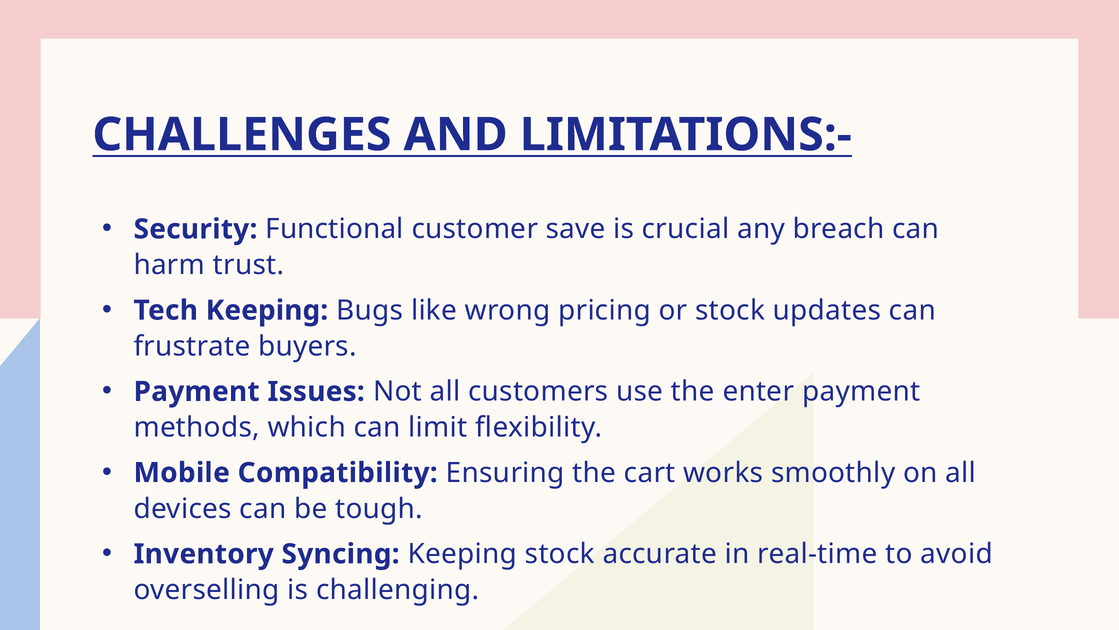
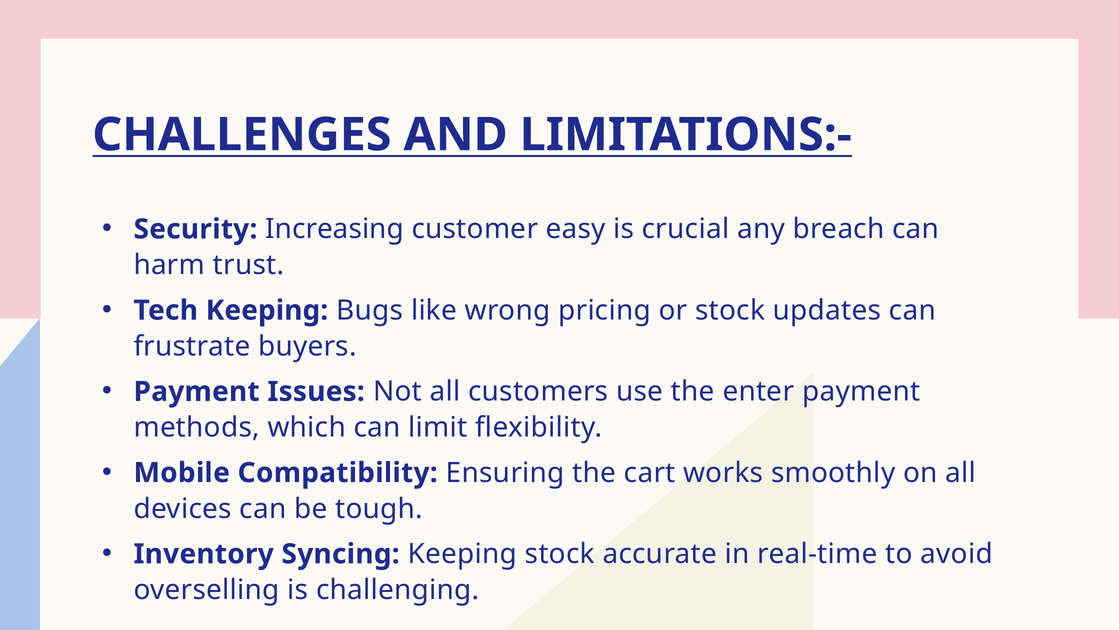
Functional: Functional -> Increasing
save: save -> easy
